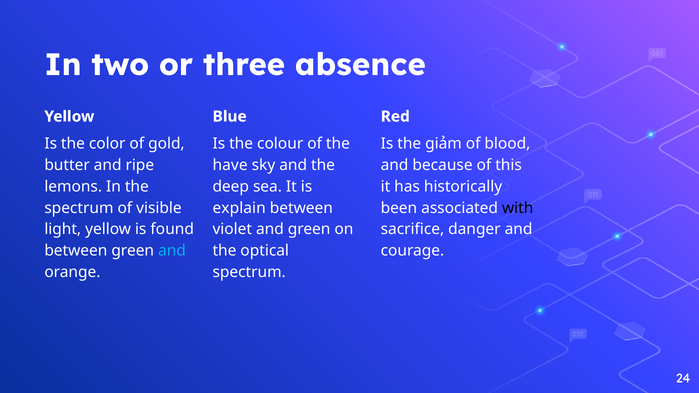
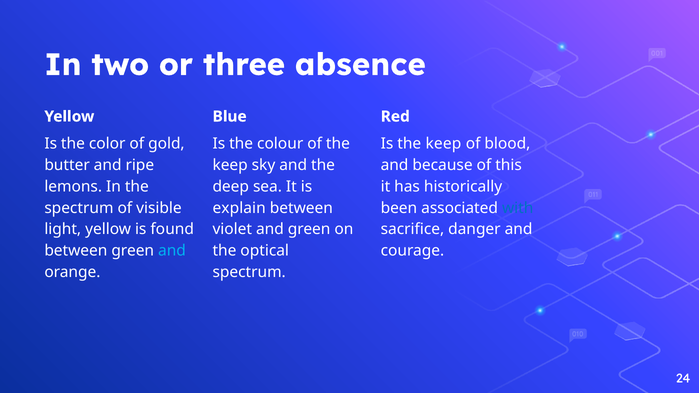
Is the giảm: giảm -> keep
have at (230, 165): have -> keep
with colour: black -> blue
